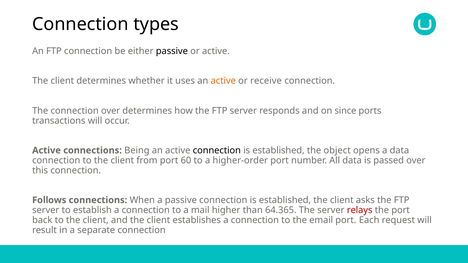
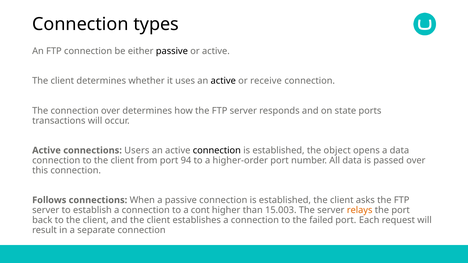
active at (223, 81) colour: orange -> black
since: since -> state
Being: Being -> Users
60: 60 -> 94
mail: mail -> cont
64.365: 64.365 -> 15.003
relays colour: red -> orange
email: email -> failed
